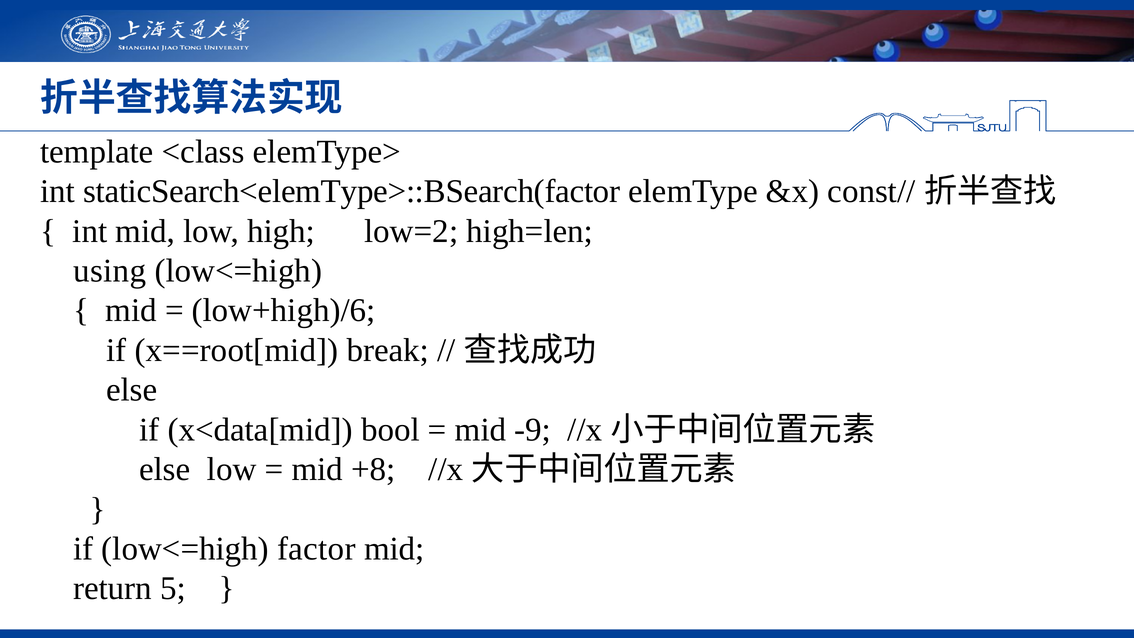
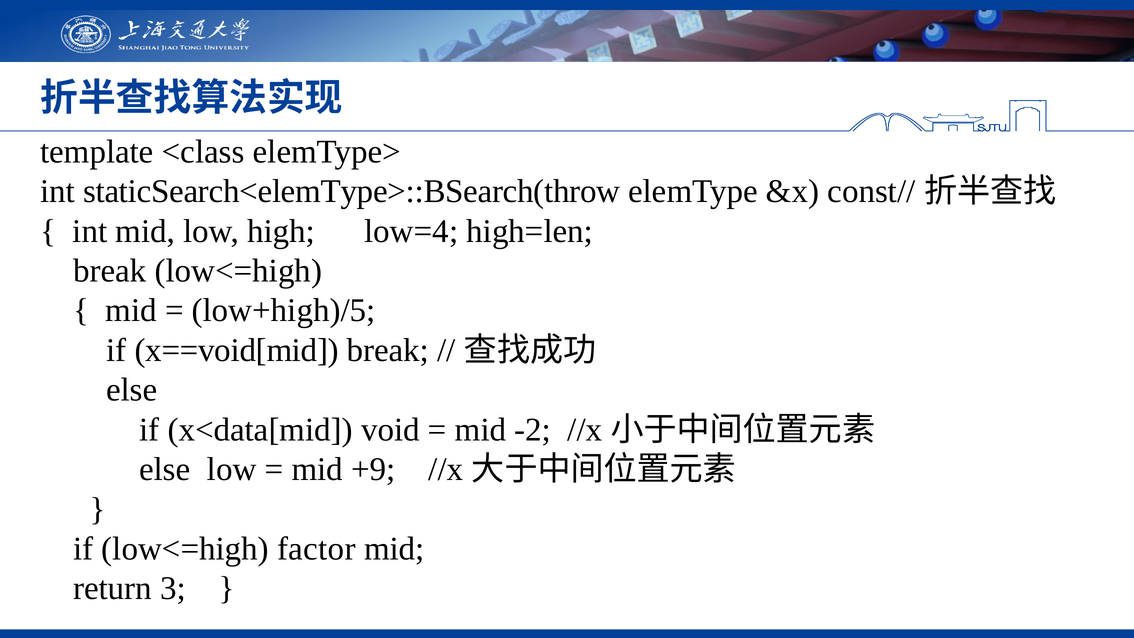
staticSearch<elemType>::BSearch(factor: staticSearch<elemType>::BSearch(factor -> staticSearch<elemType>::BSearch(throw
low=2: low=2 -> low=4
using at (110, 271): using -> break
low+high)/6: low+high)/6 -> low+high)/5
x==root[mid: x==root[mid -> x==void[mid
bool: bool -> void
-9: -9 -> -2
+8: +8 -> +9
5: 5 -> 3
